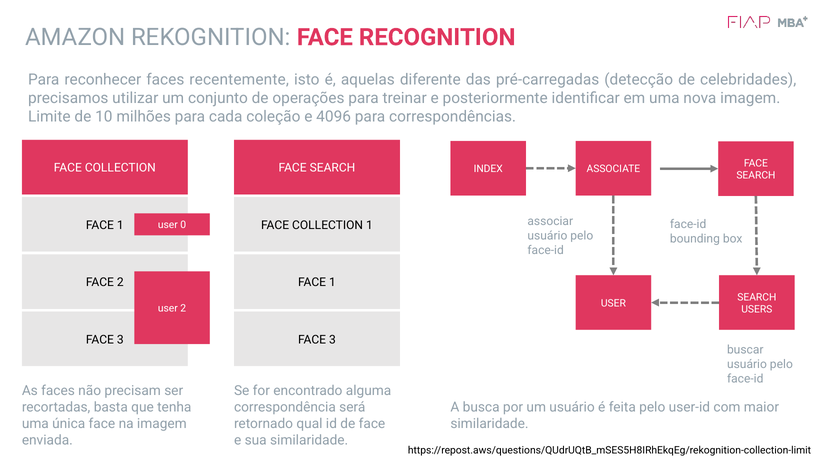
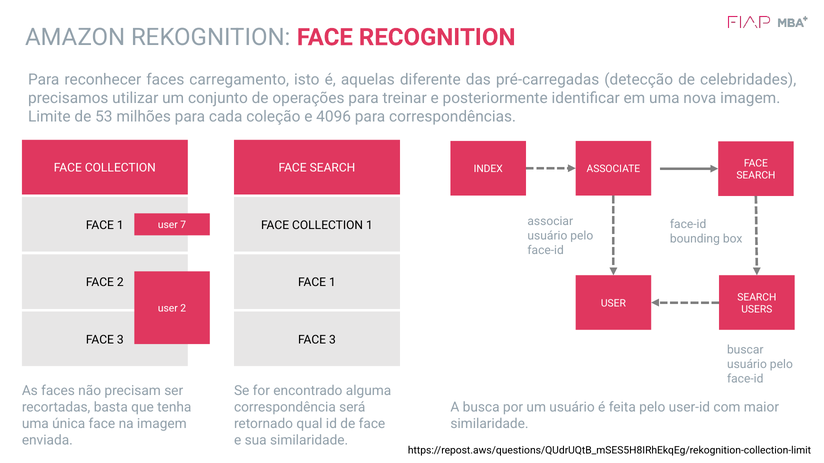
recentemente: recentemente -> carregamento
10: 10 -> 53
0: 0 -> 7
